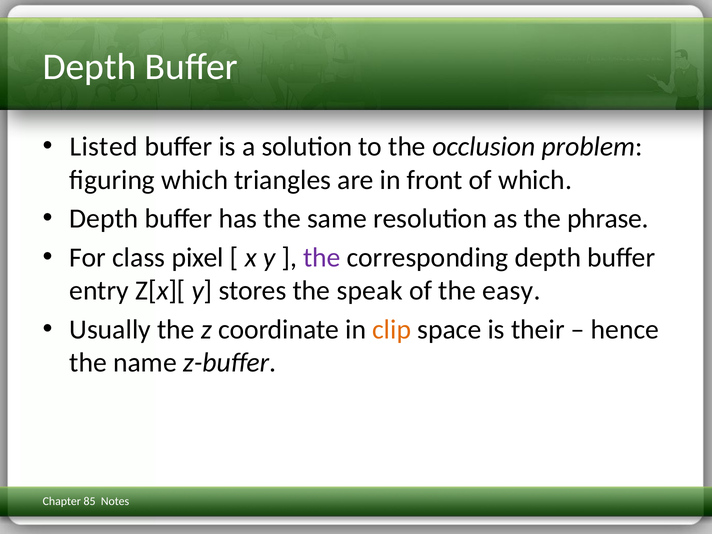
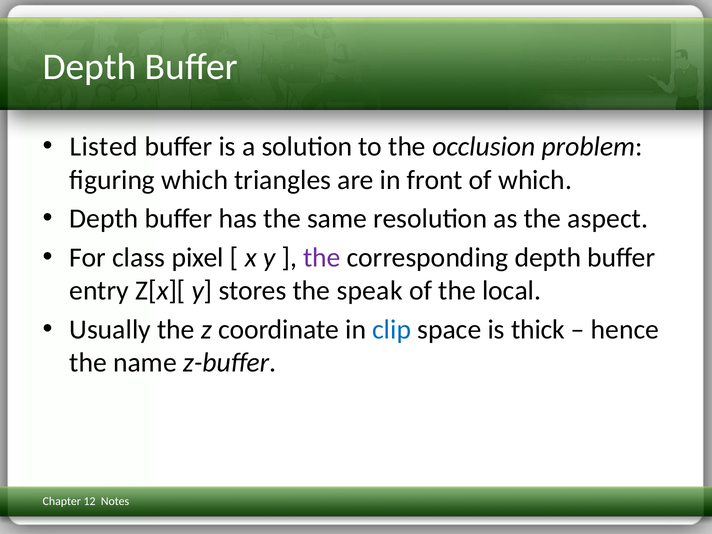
phrase: phrase -> aspect
easy: easy -> local
clip colour: orange -> blue
their: their -> thick
85: 85 -> 12
